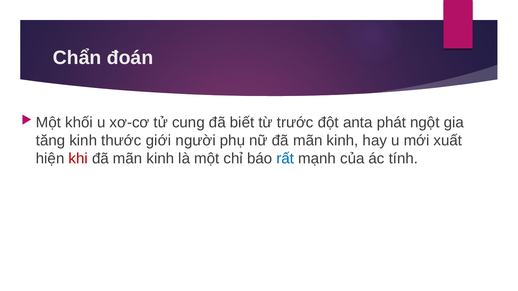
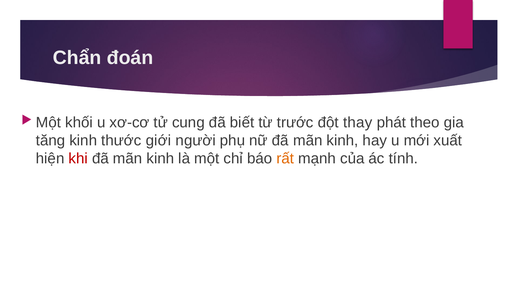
anta: anta -> thay
ngột: ngột -> theo
rất colour: blue -> orange
